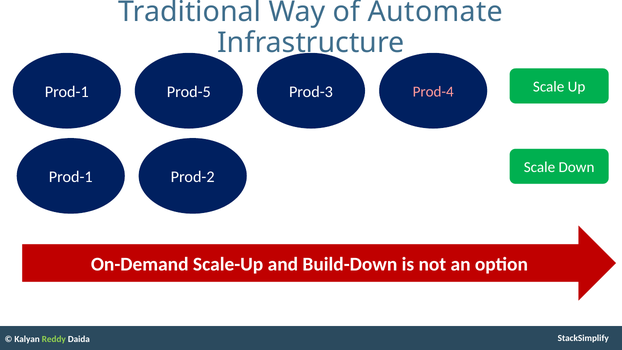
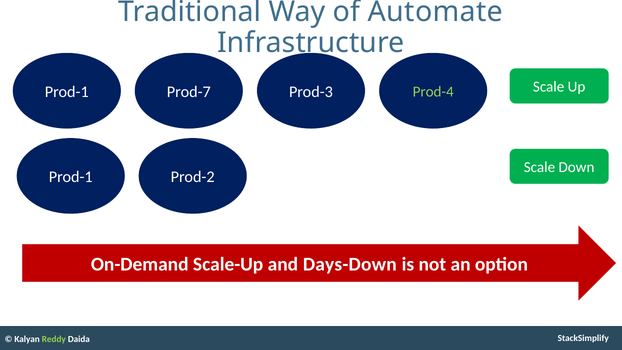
Prod-5: Prod-5 -> Prod-7
Prod-4 colour: pink -> light green
Build-Down: Build-Down -> Days-Down
